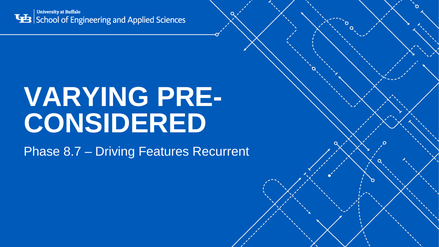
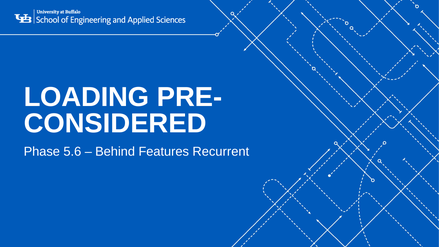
VARYING: VARYING -> LOADING
8.7: 8.7 -> 5.6
Driving: Driving -> Behind
